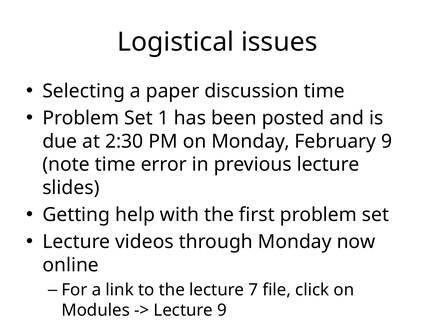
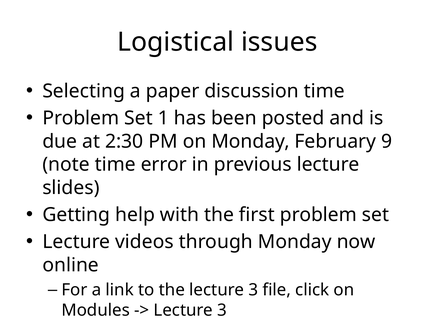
the lecture 7: 7 -> 3
9 at (222, 311): 9 -> 3
